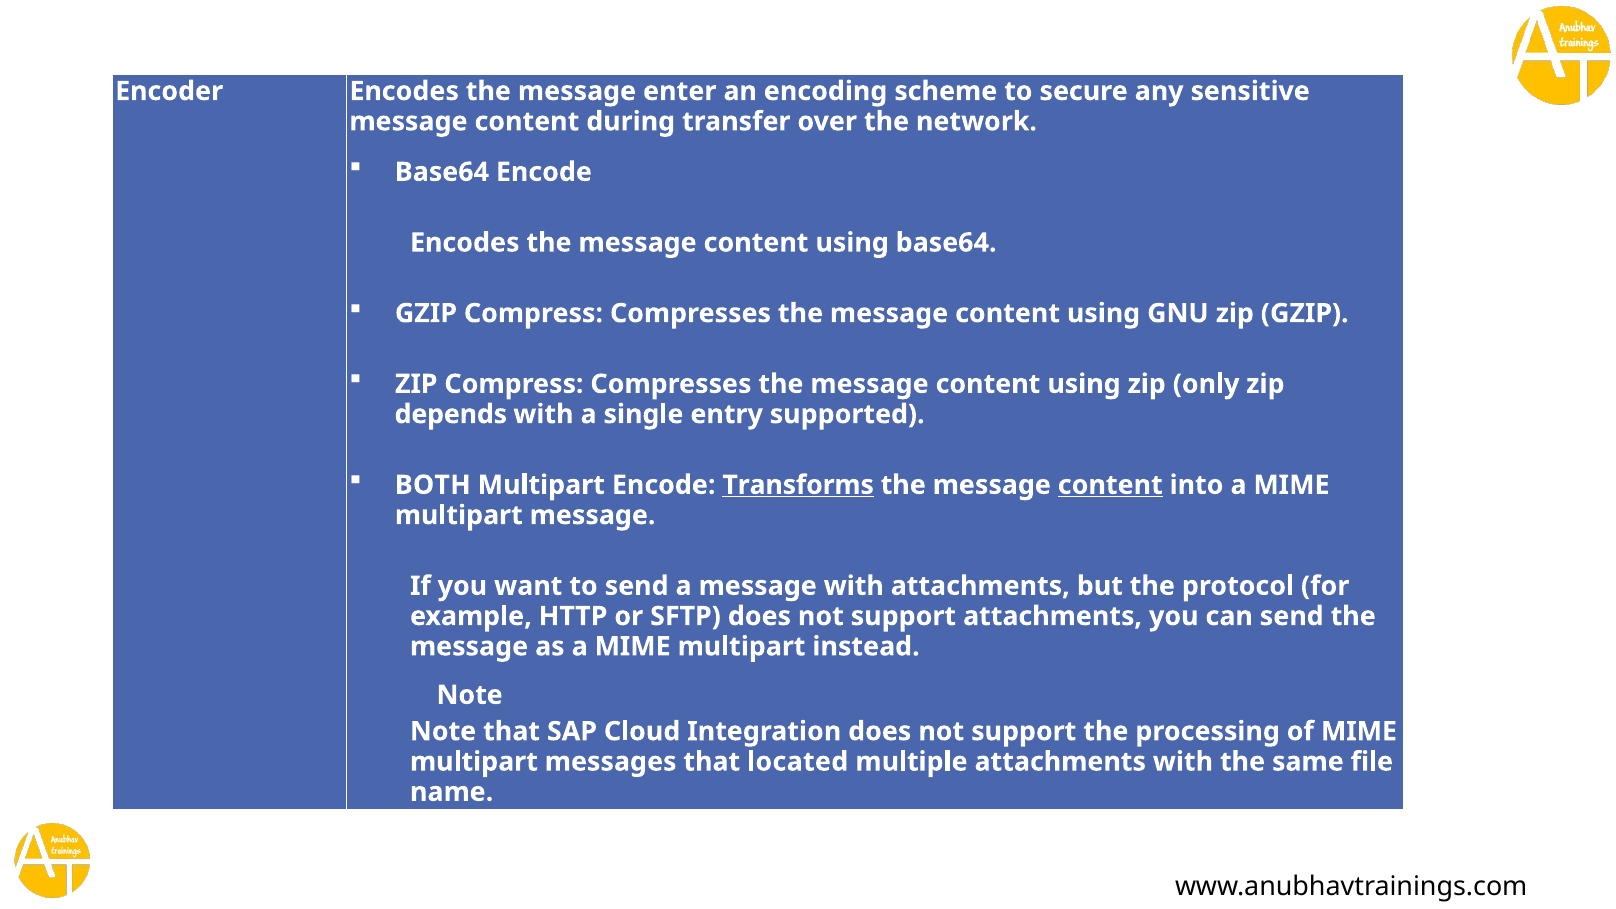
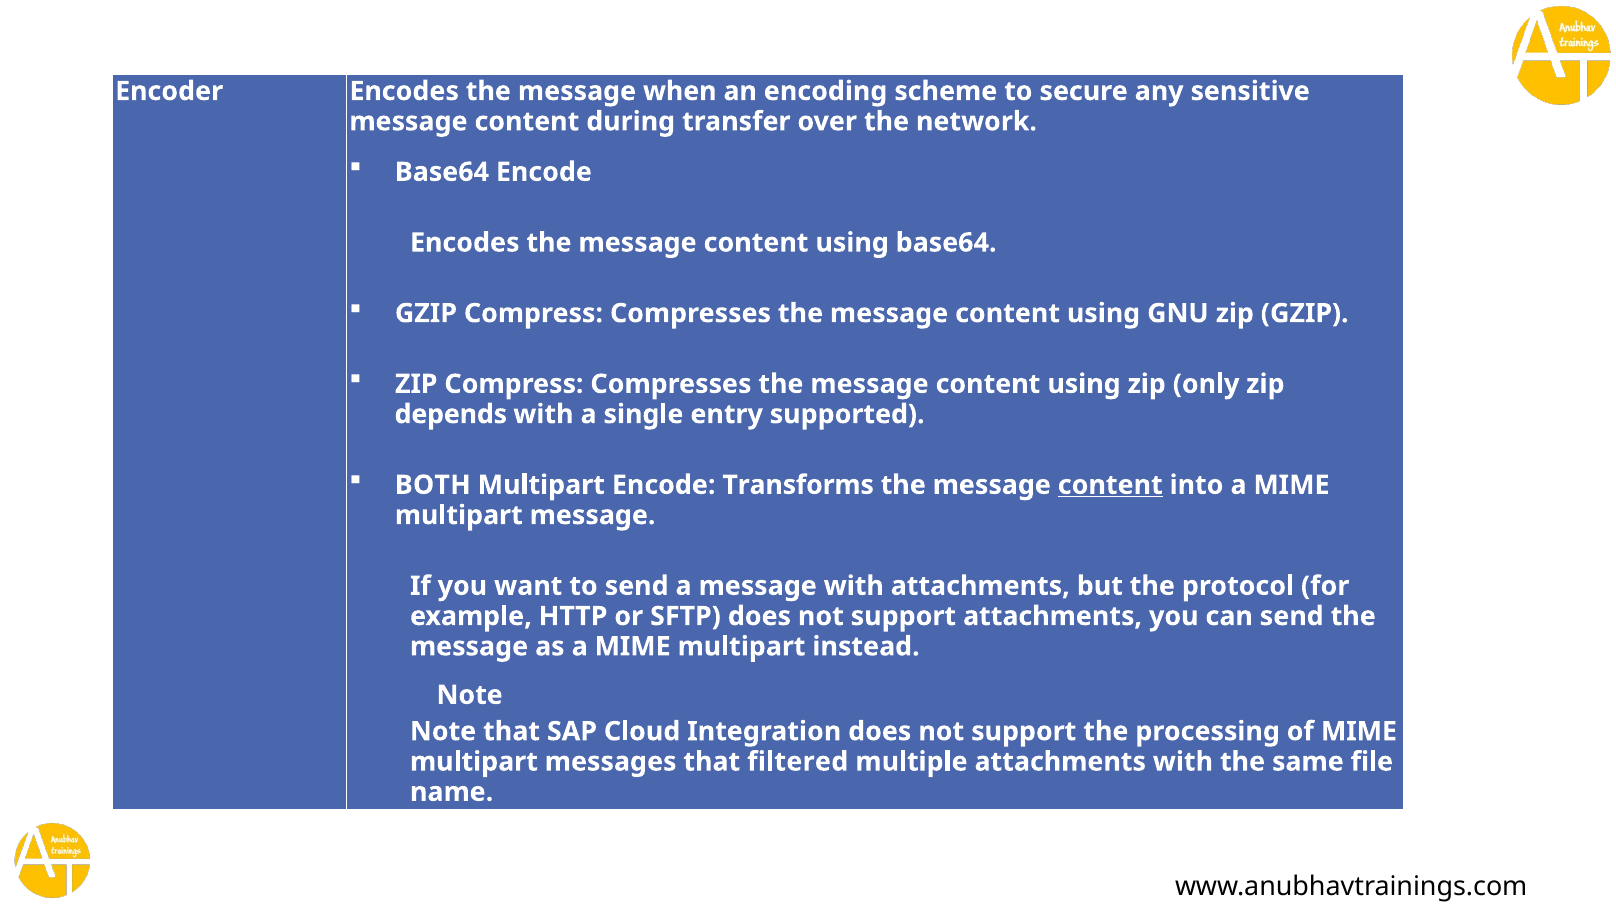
enter: enter -> when
Transforms underline: present -> none
located: located -> filtered
